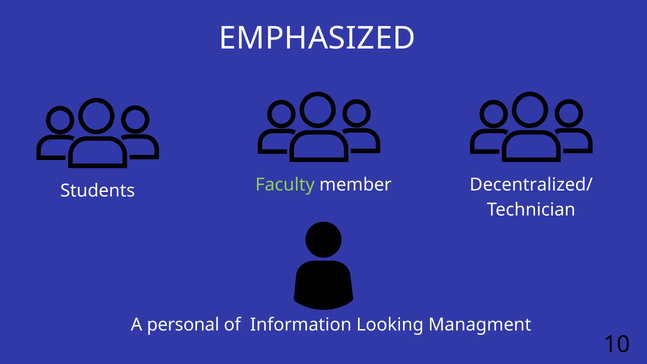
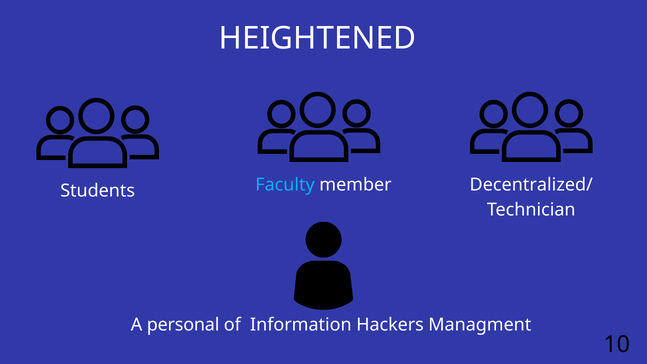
EMPHASIZED: EMPHASIZED -> HEIGHTENED
Faculty colour: light green -> light blue
Looking: Looking -> Hackers
